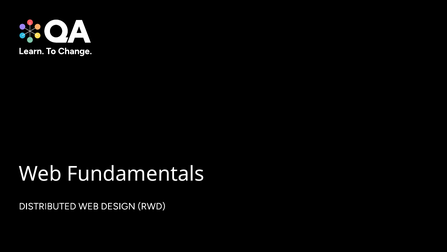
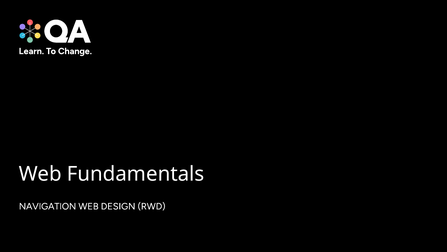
DISTRIBUTED: DISTRIBUTED -> NAVIGATION
